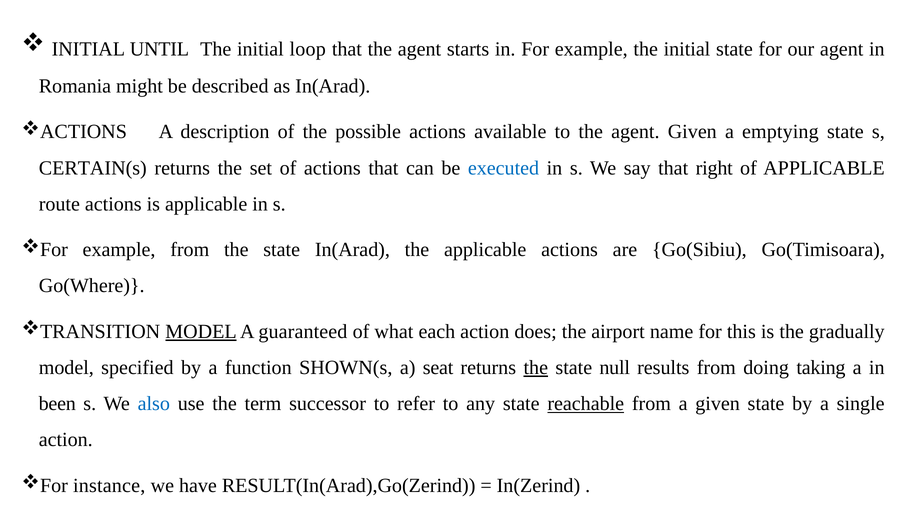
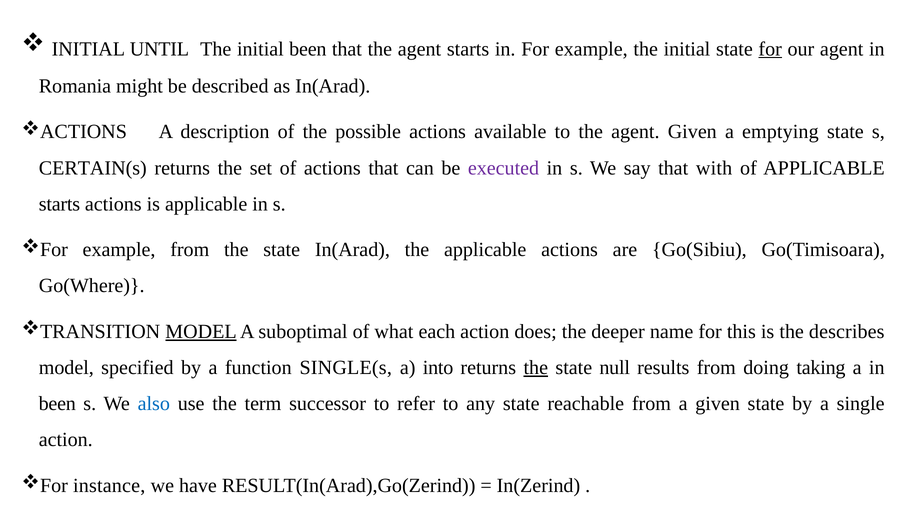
initial loop: loop -> been
for at (770, 49) underline: none -> present
executed colour: blue -> purple
right: right -> with
route at (59, 204): route -> starts
guaranteed: guaranteed -> suboptimal
airport: airport -> deeper
gradually: gradually -> describes
SHOWN(s: SHOWN(s -> SINGLE(s
seat: seat -> into
reachable underline: present -> none
